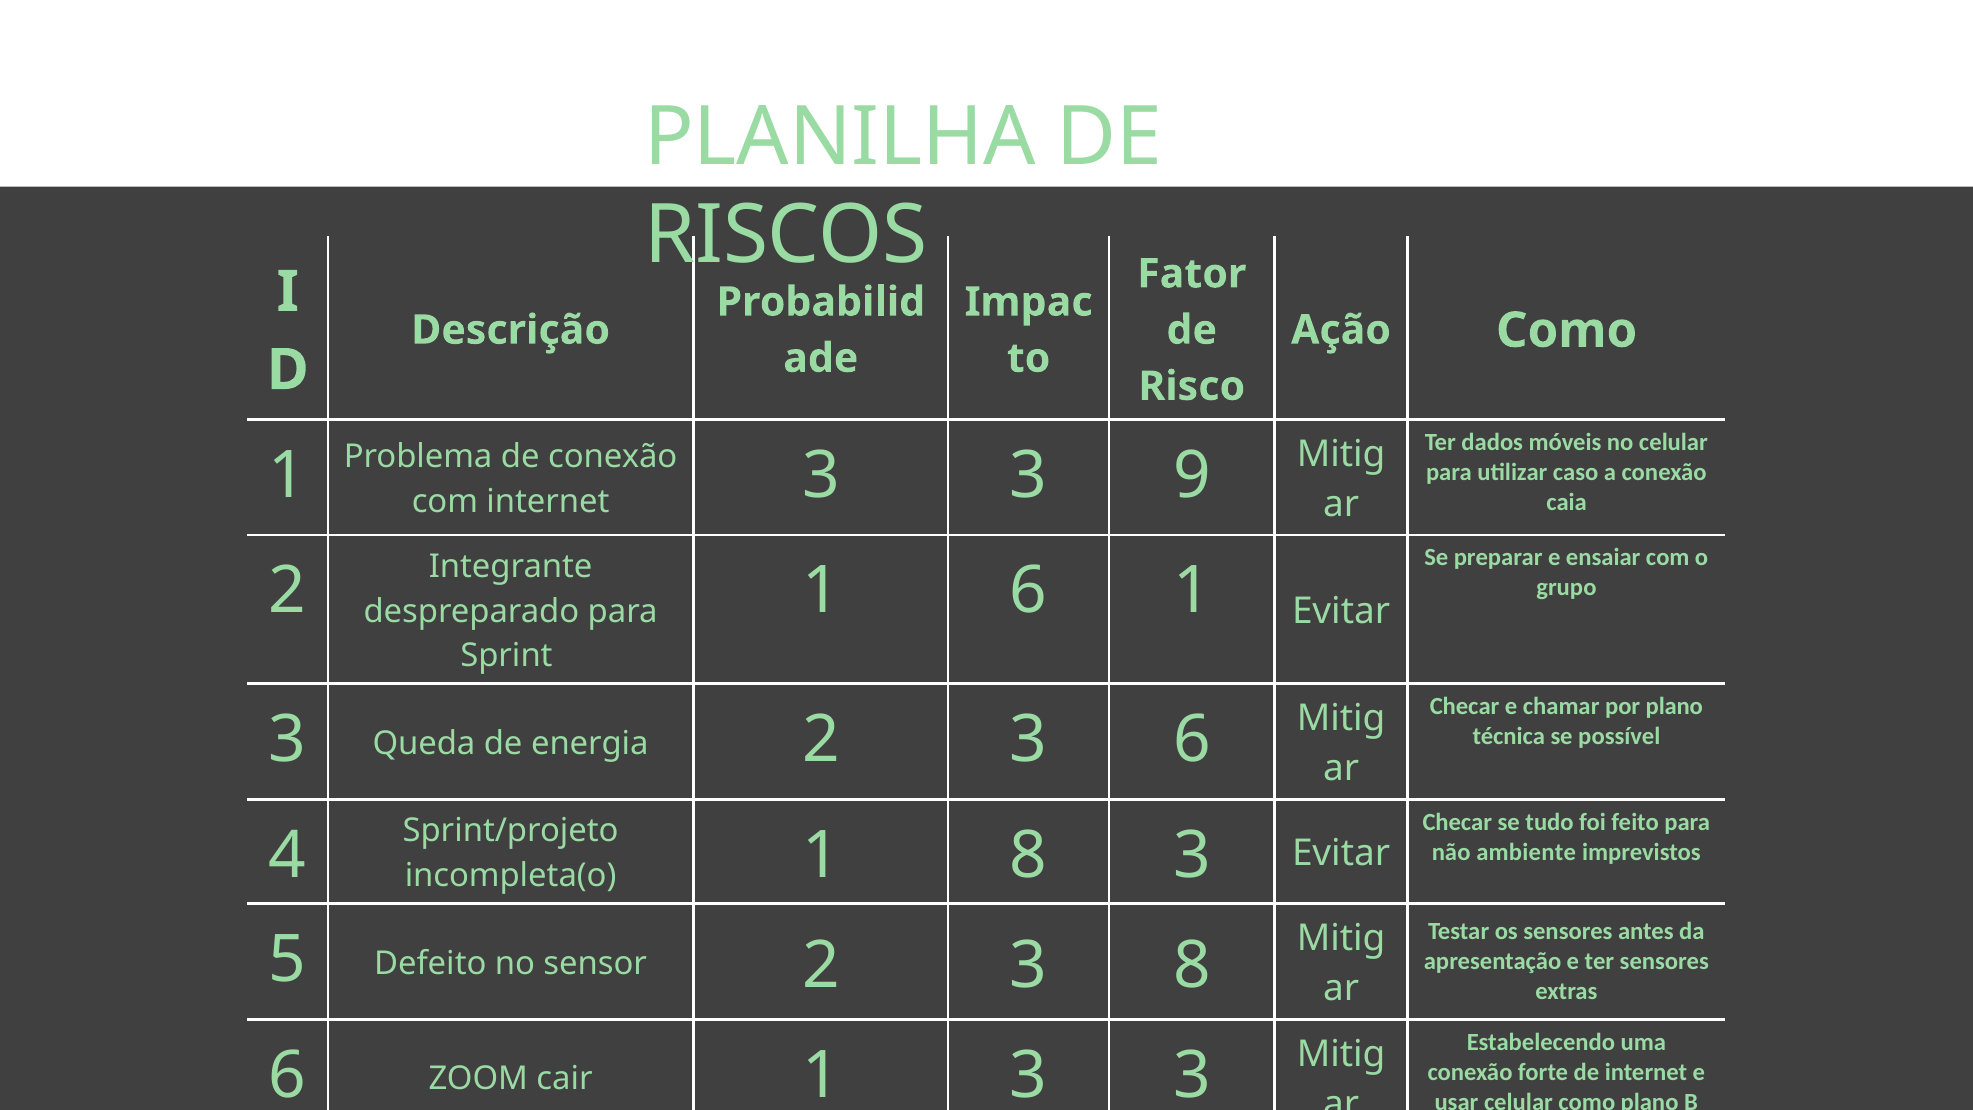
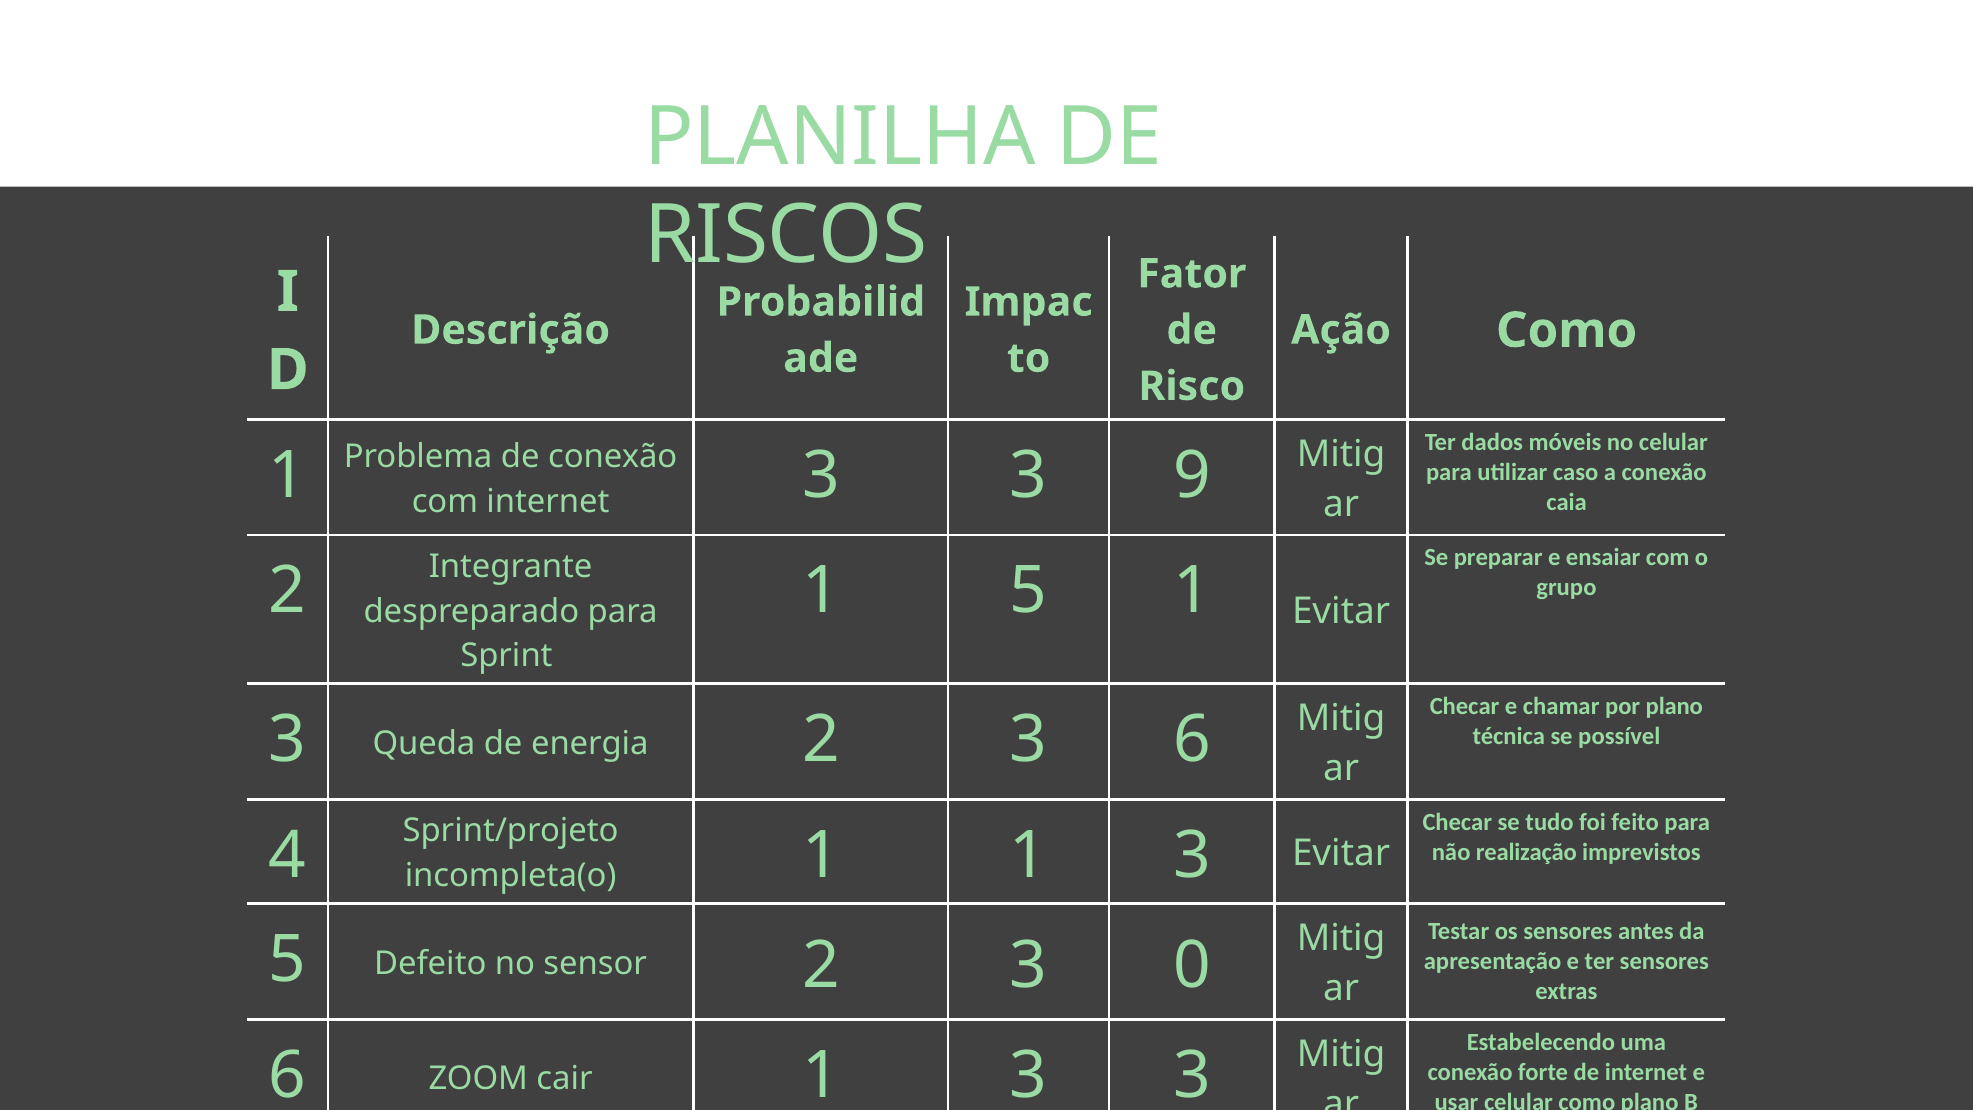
1 6: 6 -> 5
ambiente: ambiente -> realização
1 8: 8 -> 1
3 8: 8 -> 0
